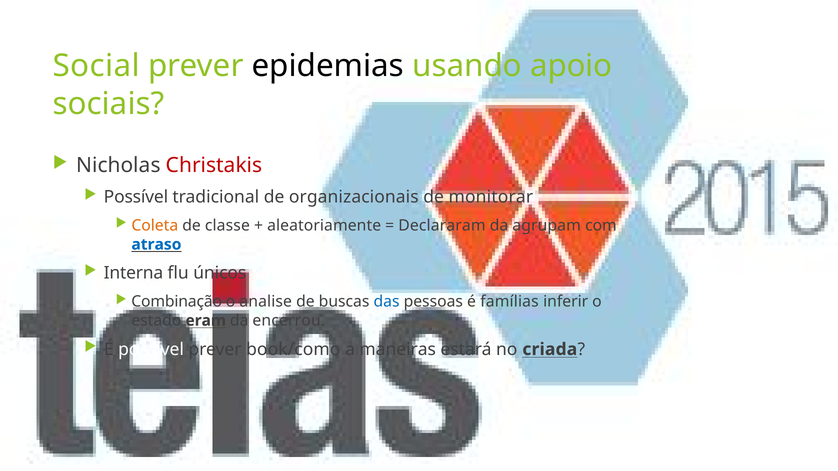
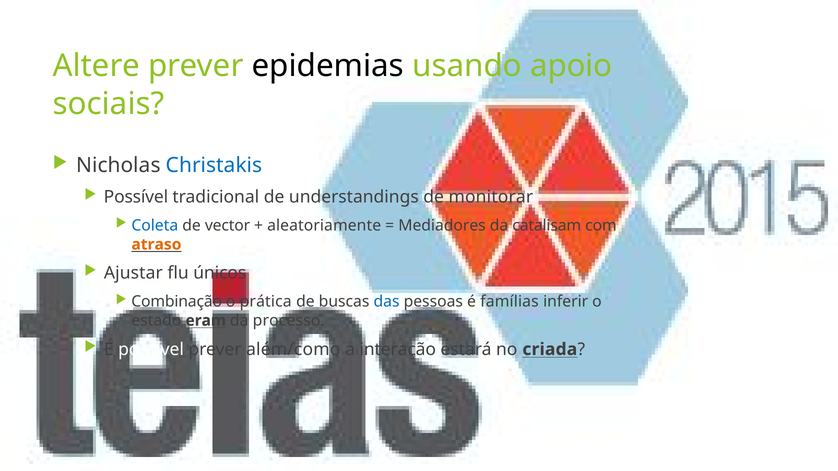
Social: Social -> Altere
Christakis colour: red -> blue
organizacionais: organizacionais -> understandings
Coleta colour: orange -> blue
classe: classe -> vector
Declararam: Declararam -> Mediadores
agrupam: agrupam -> catalisam
atraso colour: blue -> orange
Interna: Interna -> Ajustar
analise: analise -> prática
encerrou: encerrou -> processo
book/como: book/como -> além/como
maneiras: maneiras -> interação
